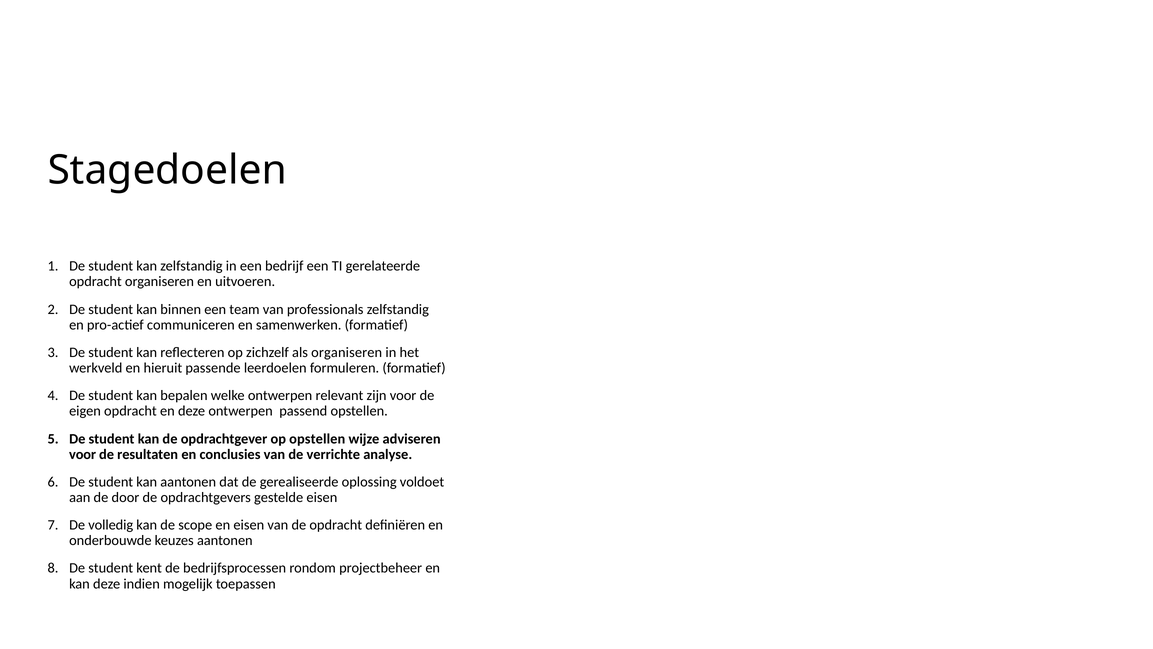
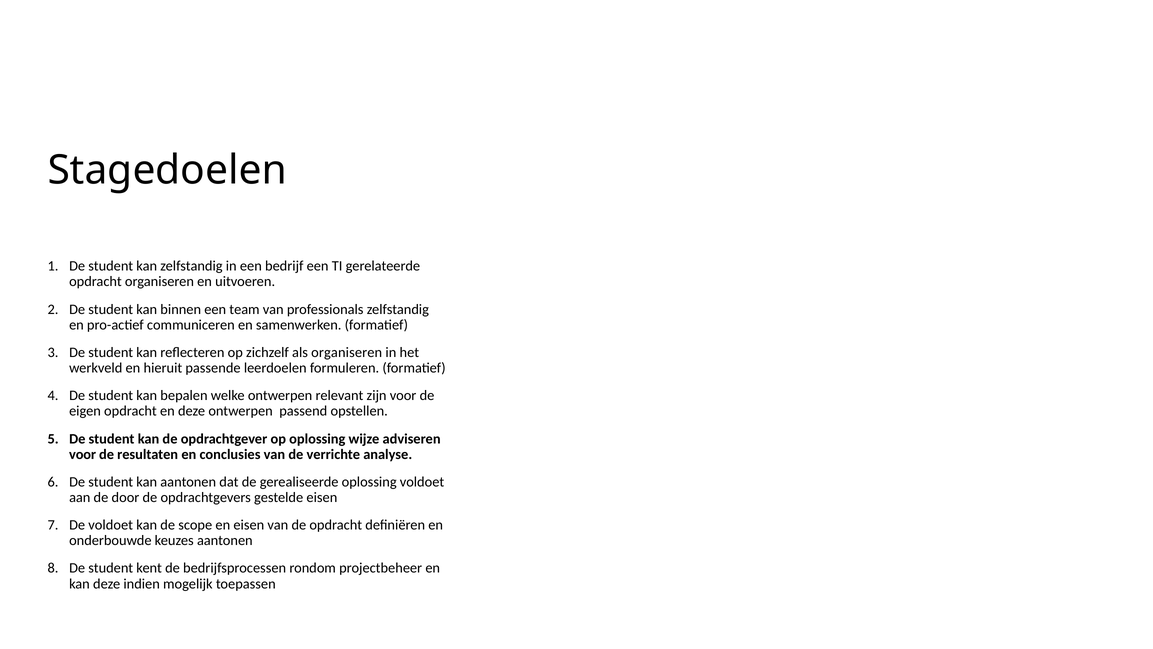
op opstellen: opstellen -> oplossing
De volledig: volledig -> voldoet
